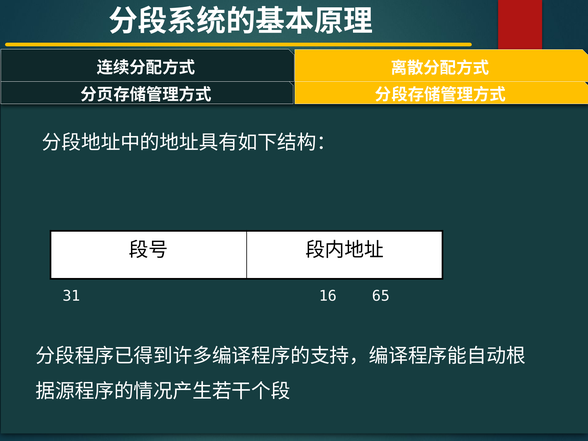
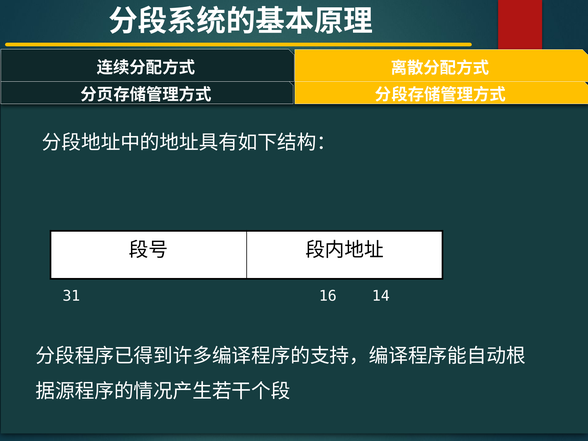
65: 65 -> 14
